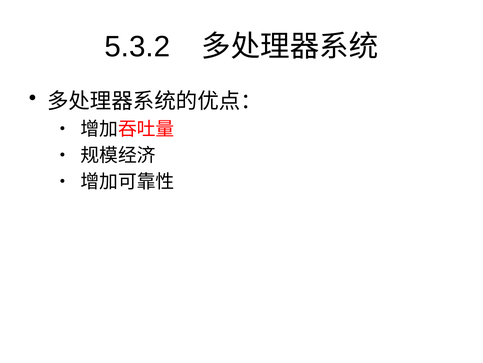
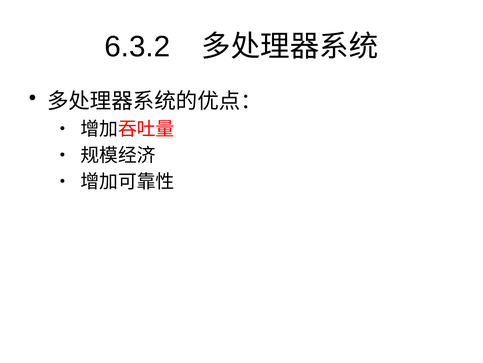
5.3.2: 5.3.2 -> 6.3.2
